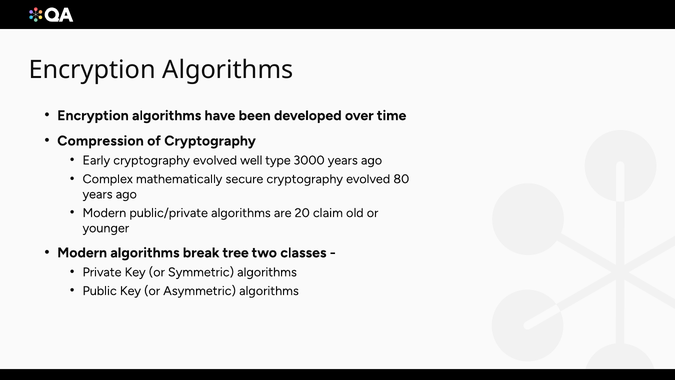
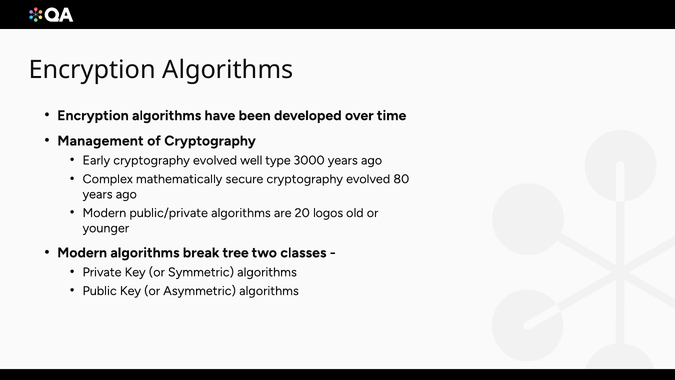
Compression: Compression -> Management
claim: claim -> logos
